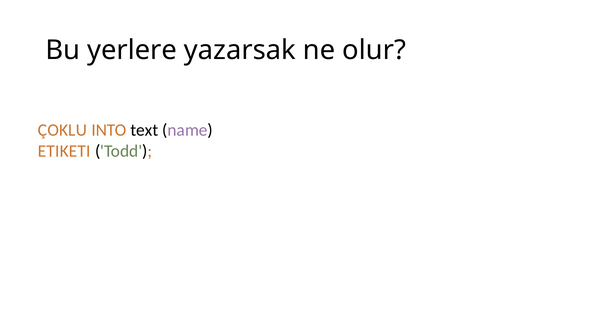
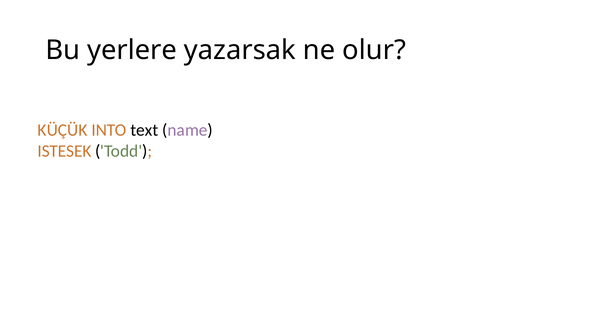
ÇOKLU: ÇOKLU -> KÜÇÜK
ETIKETI: ETIKETI -> ISTESEK
